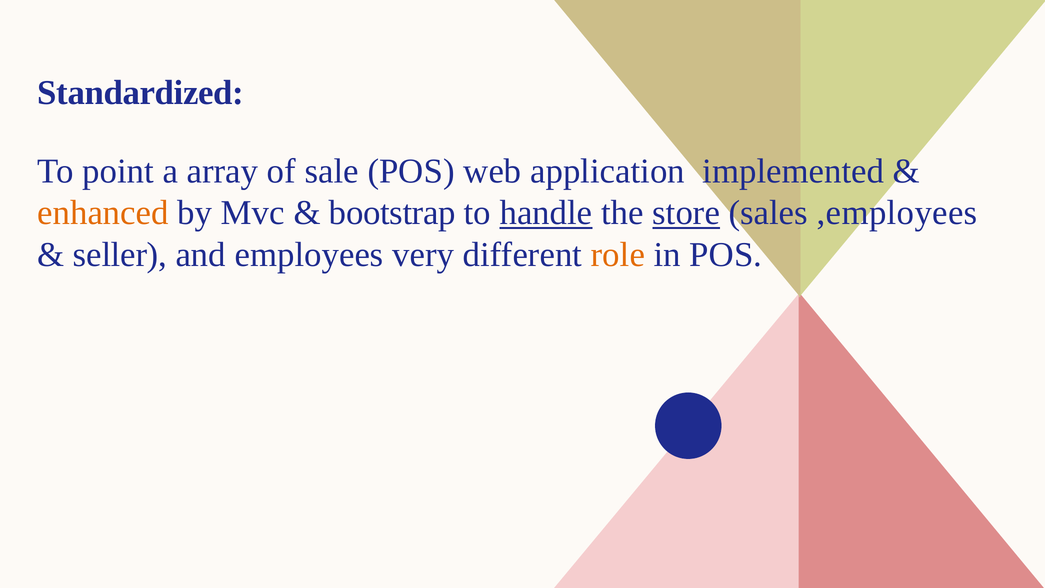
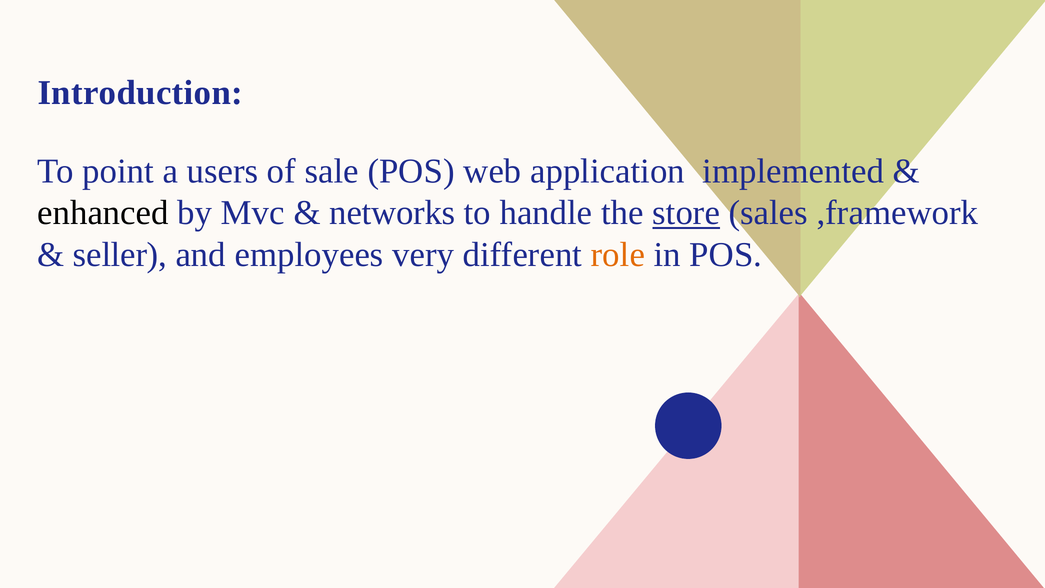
Standardized: Standardized -> Introduction
array: array -> users
enhanced colour: orange -> black
bootstrap: bootstrap -> networks
handle underline: present -> none
,employees: ,employees -> ,framework
